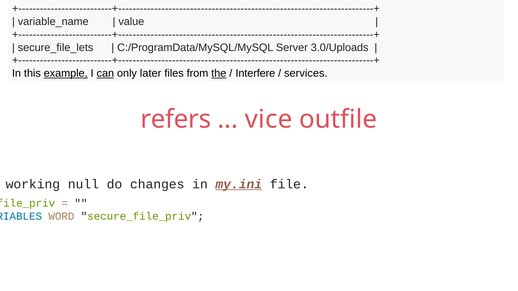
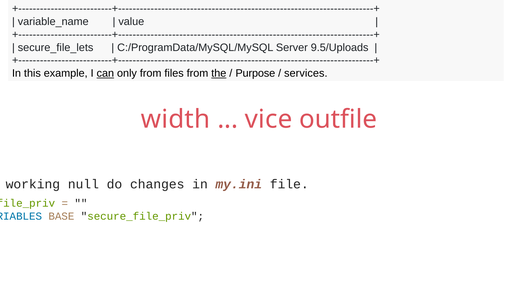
3.0/Uploads: 3.0/Uploads -> 9.5/Uploads
example underline: present -> none
only later: later -> from
Interfere: Interfere -> Purpose
refers: refers -> width
my.ini underline: present -> none
WORD: WORD -> BASE
